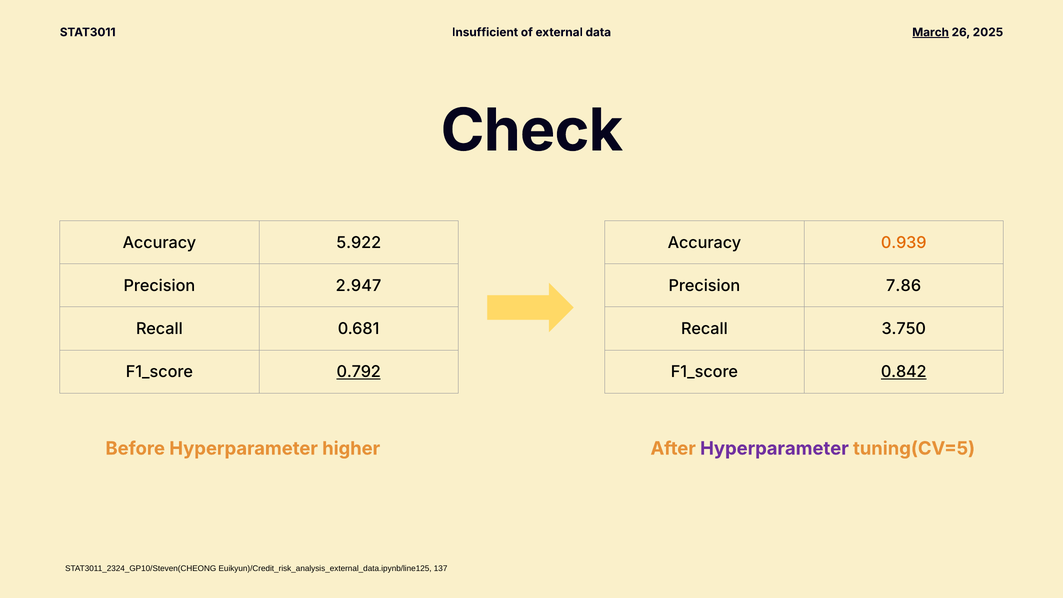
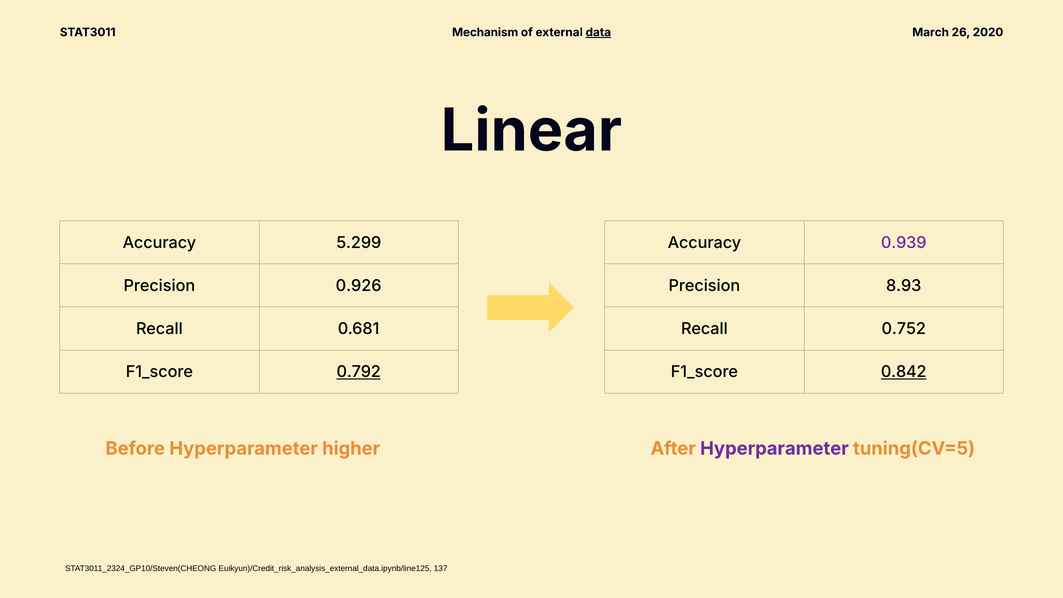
Insufficient: Insufficient -> Mechanism
data underline: none -> present
March underline: present -> none
2025: 2025 -> 2020
Check: Check -> Linear
5.922: 5.922 -> 5.299
0.939 colour: orange -> purple
2.947: 2.947 -> 0.926
7.86: 7.86 -> 8.93
3.750: 3.750 -> 0.752
